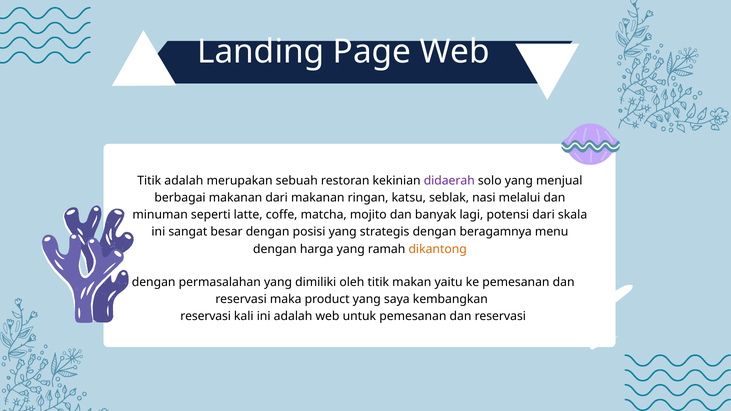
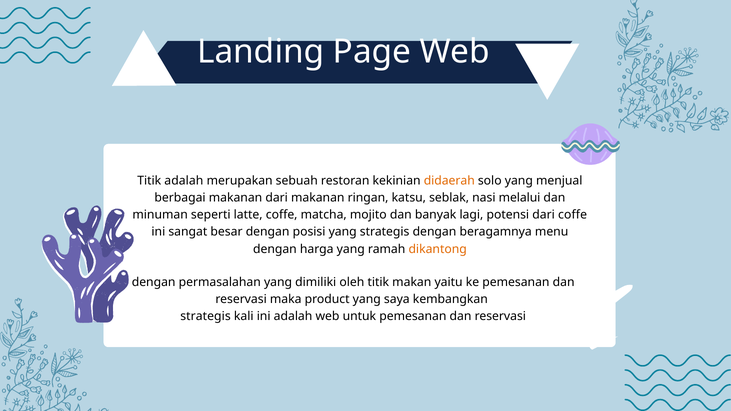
didaerah colour: purple -> orange
dari skala: skala -> coffe
reservasi at (206, 316): reservasi -> strategis
